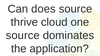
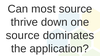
does: does -> most
cloud: cloud -> down
